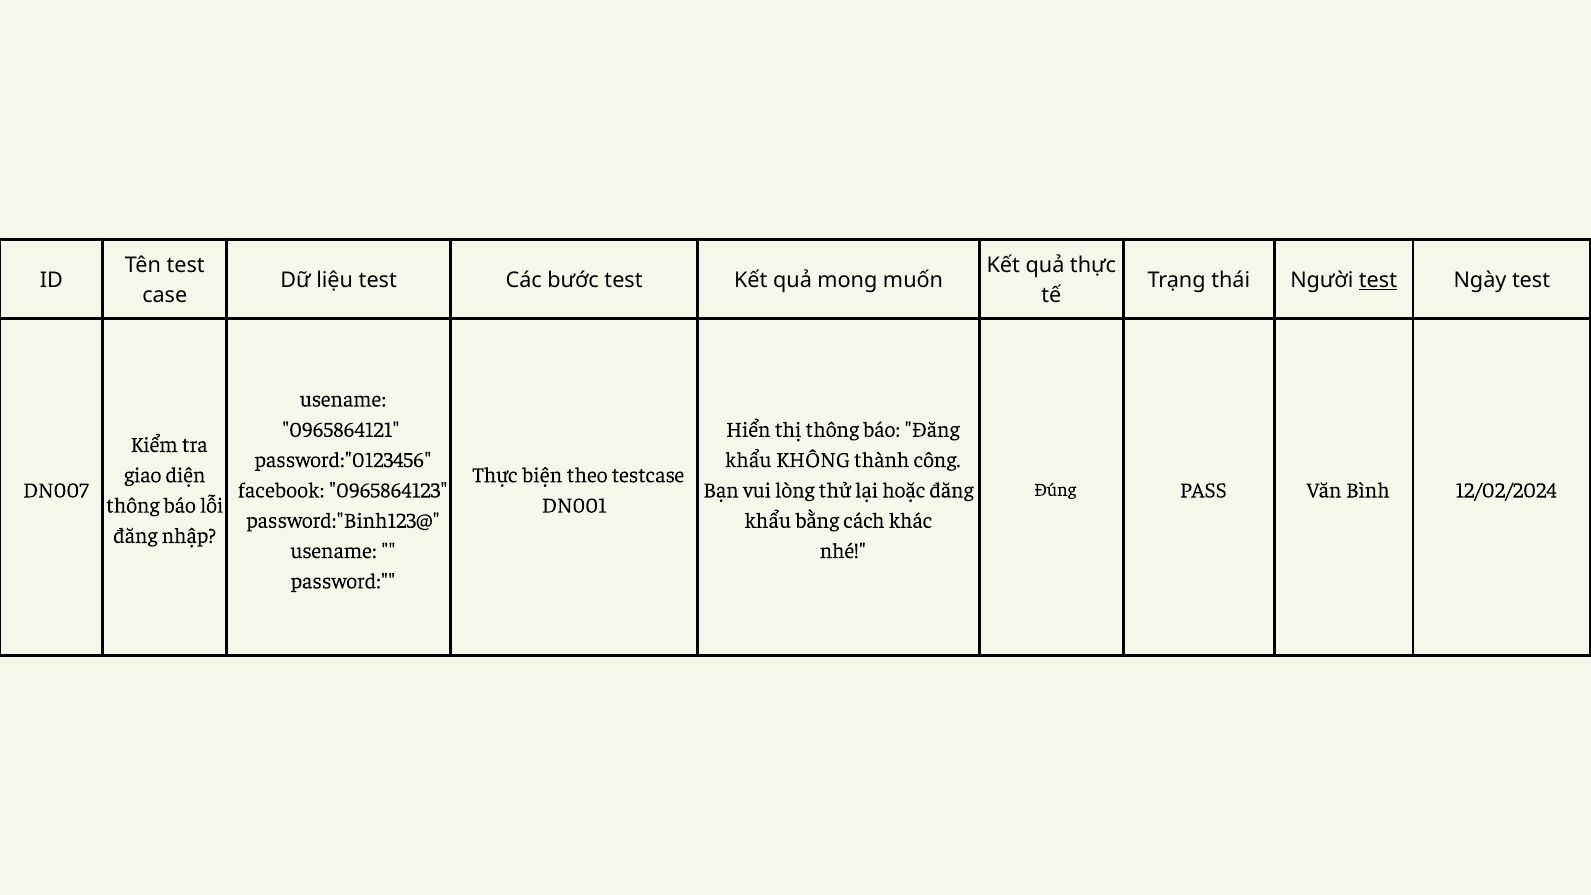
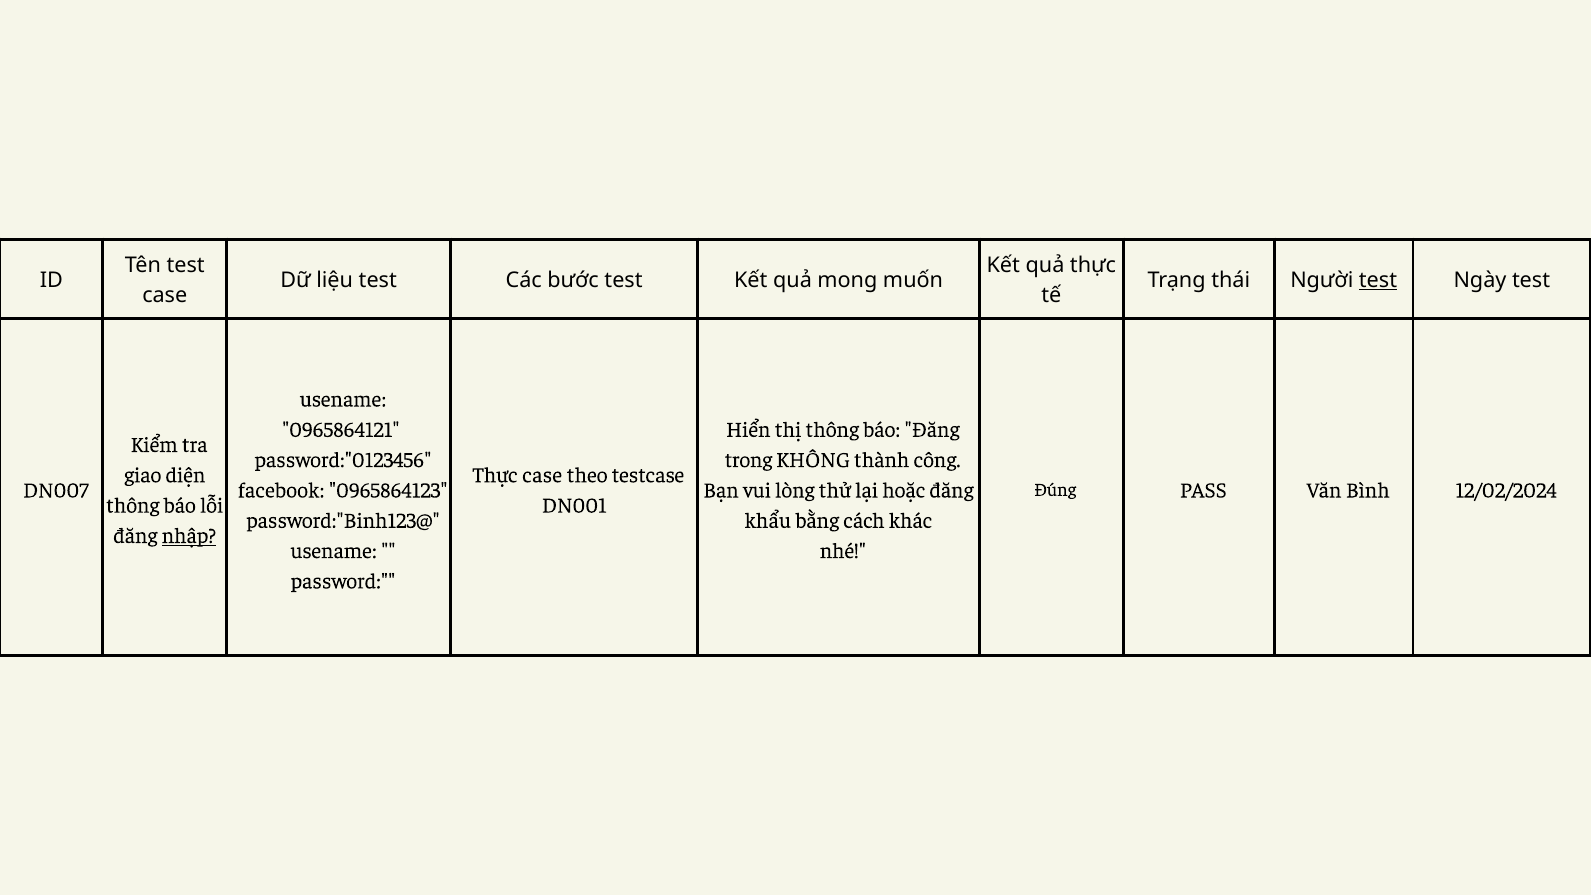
khẩu at (748, 460): khẩu -> trong
Thực biện: biện -> case
nhập underline: none -> present
